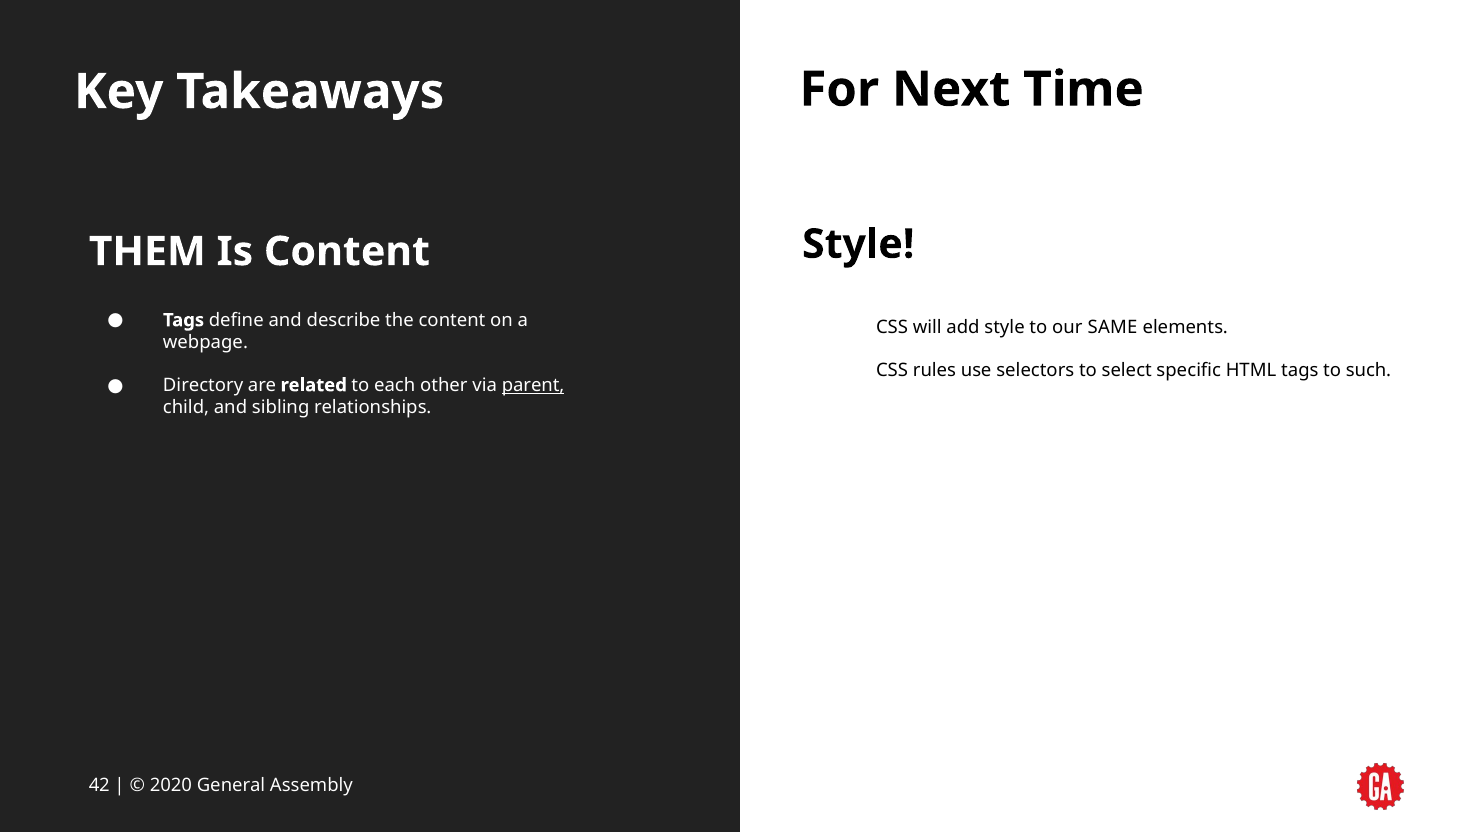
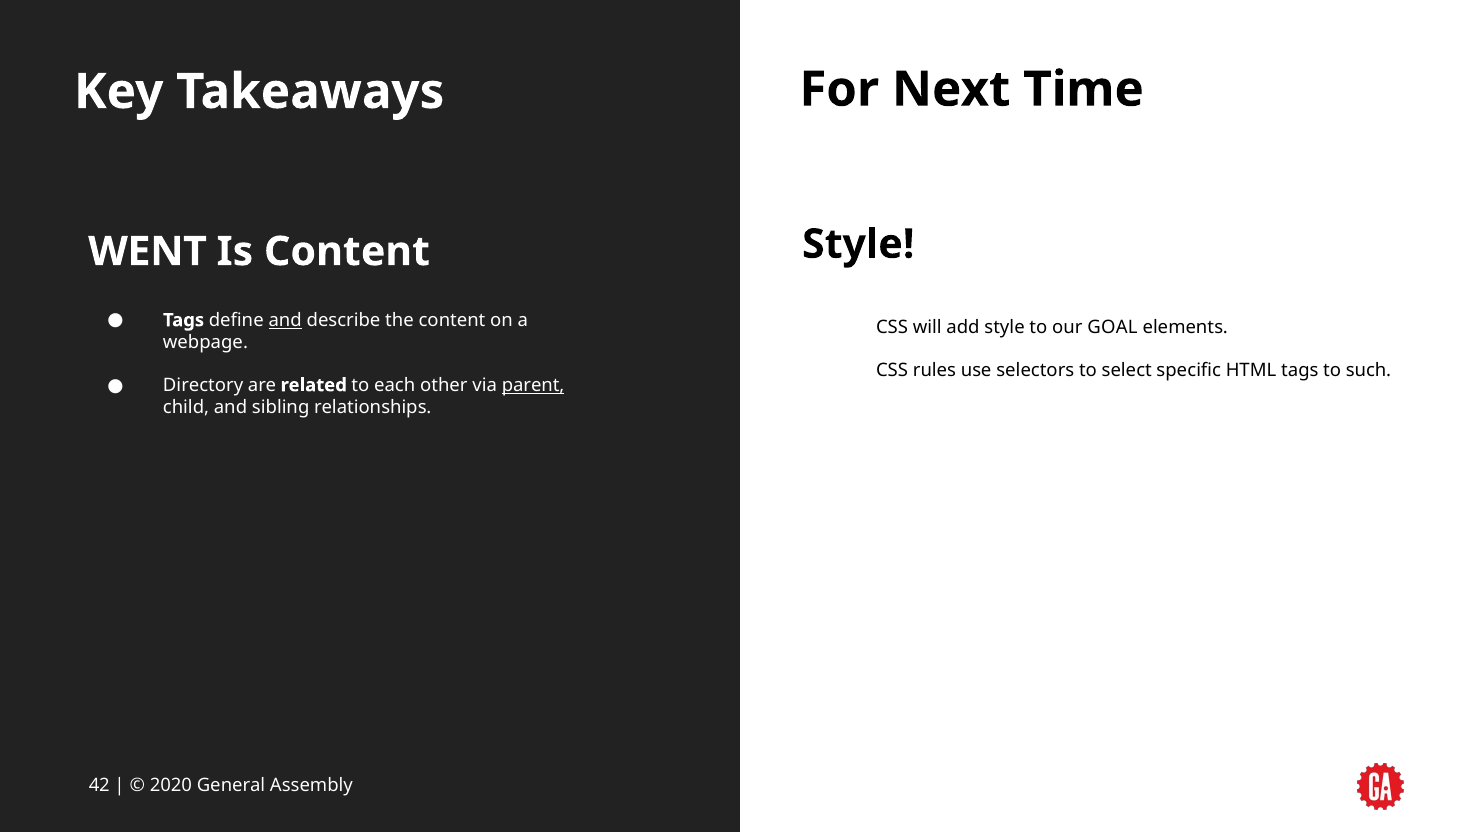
THEM: THEM -> WENT
and at (285, 320) underline: none -> present
SAME: SAME -> GOAL
